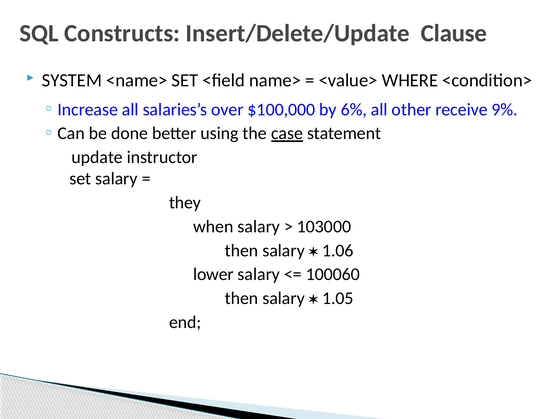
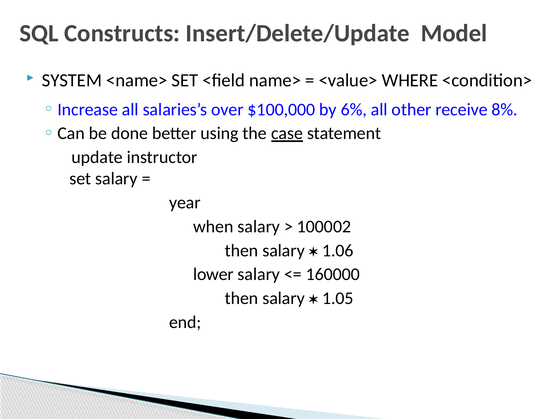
Clause: Clause -> Model
9%: 9% -> 8%
they: they -> year
103000: 103000 -> 100002
100060: 100060 -> 160000
